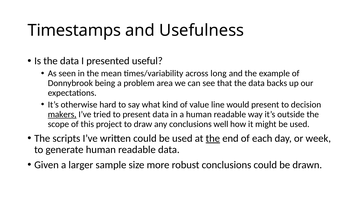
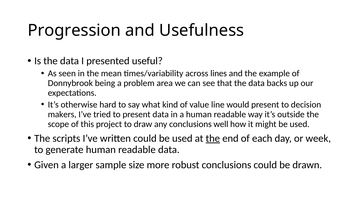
Timestamps: Timestamps -> Progression
long: long -> lines
makers underline: present -> none
